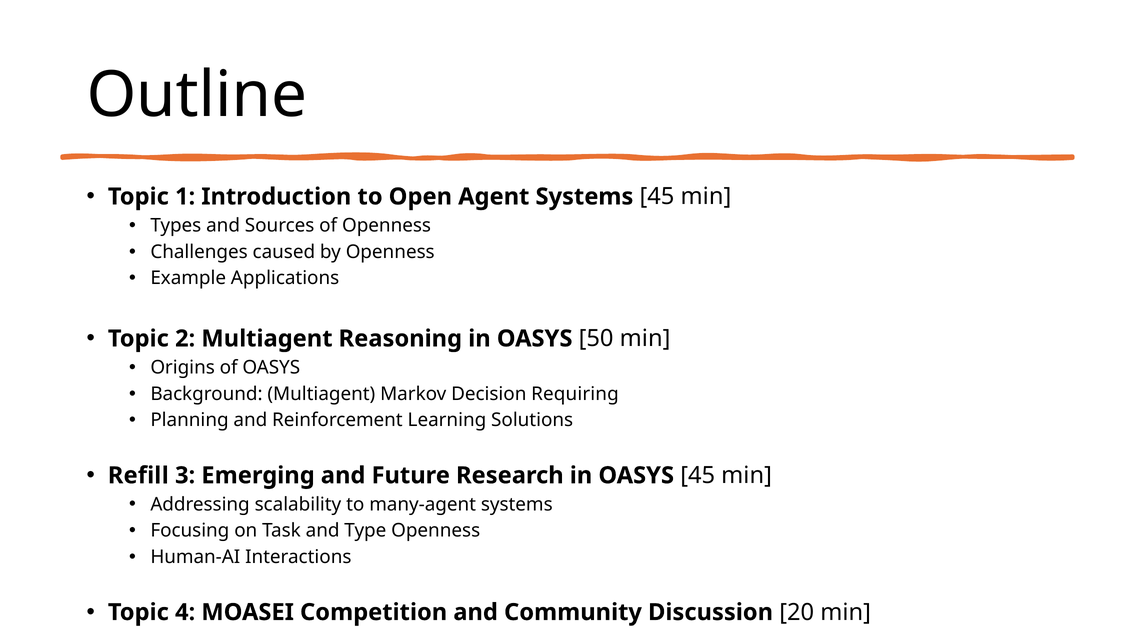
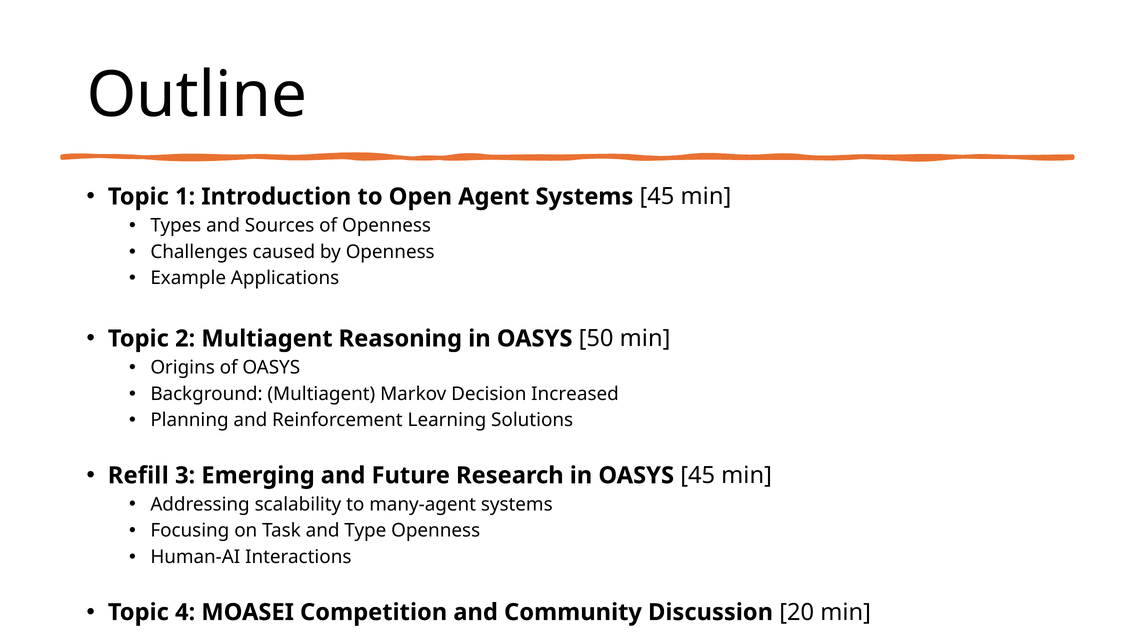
Requiring: Requiring -> Increased
